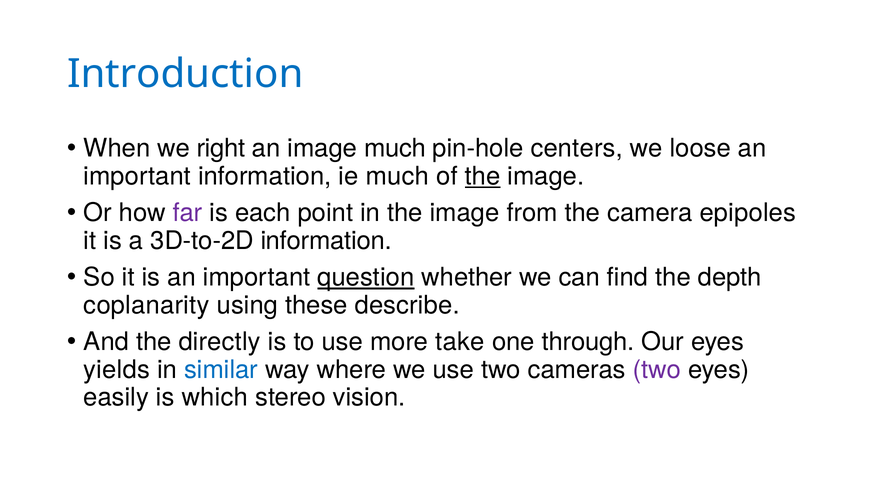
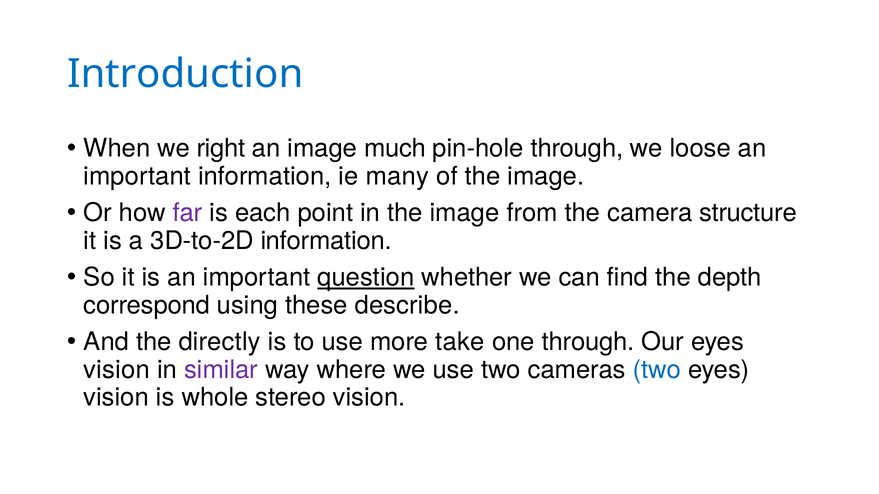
pin-hole centers: centers -> through
ie much: much -> many
the at (483, 176) underline: present -> none
epipoles: epipoles -> structure
coplanarity: coplanarity -> correspond
yields at (117, 370): yields -> vision
similar colour: blue -> purple
two at (657, 370) colour: purple -> blue
easily at (116, 398): easily -> vision
which: which -> whole
